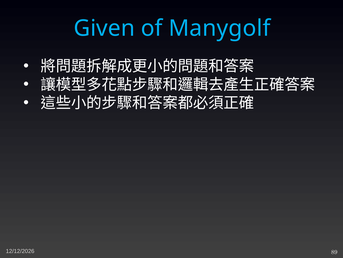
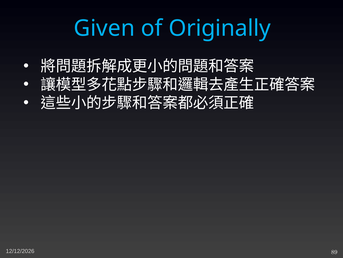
Manygolf: Manygolf -> Originally
